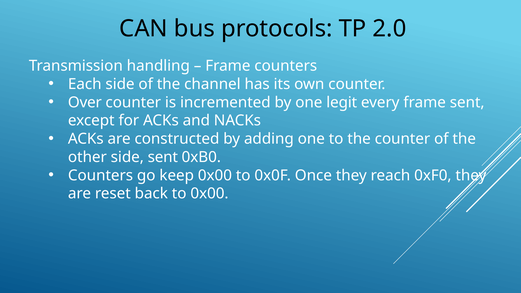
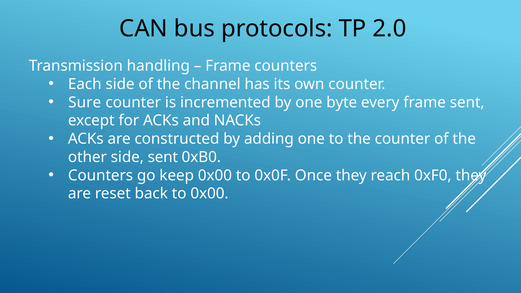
Over: Over -> Sure
legit: legit -> byte
